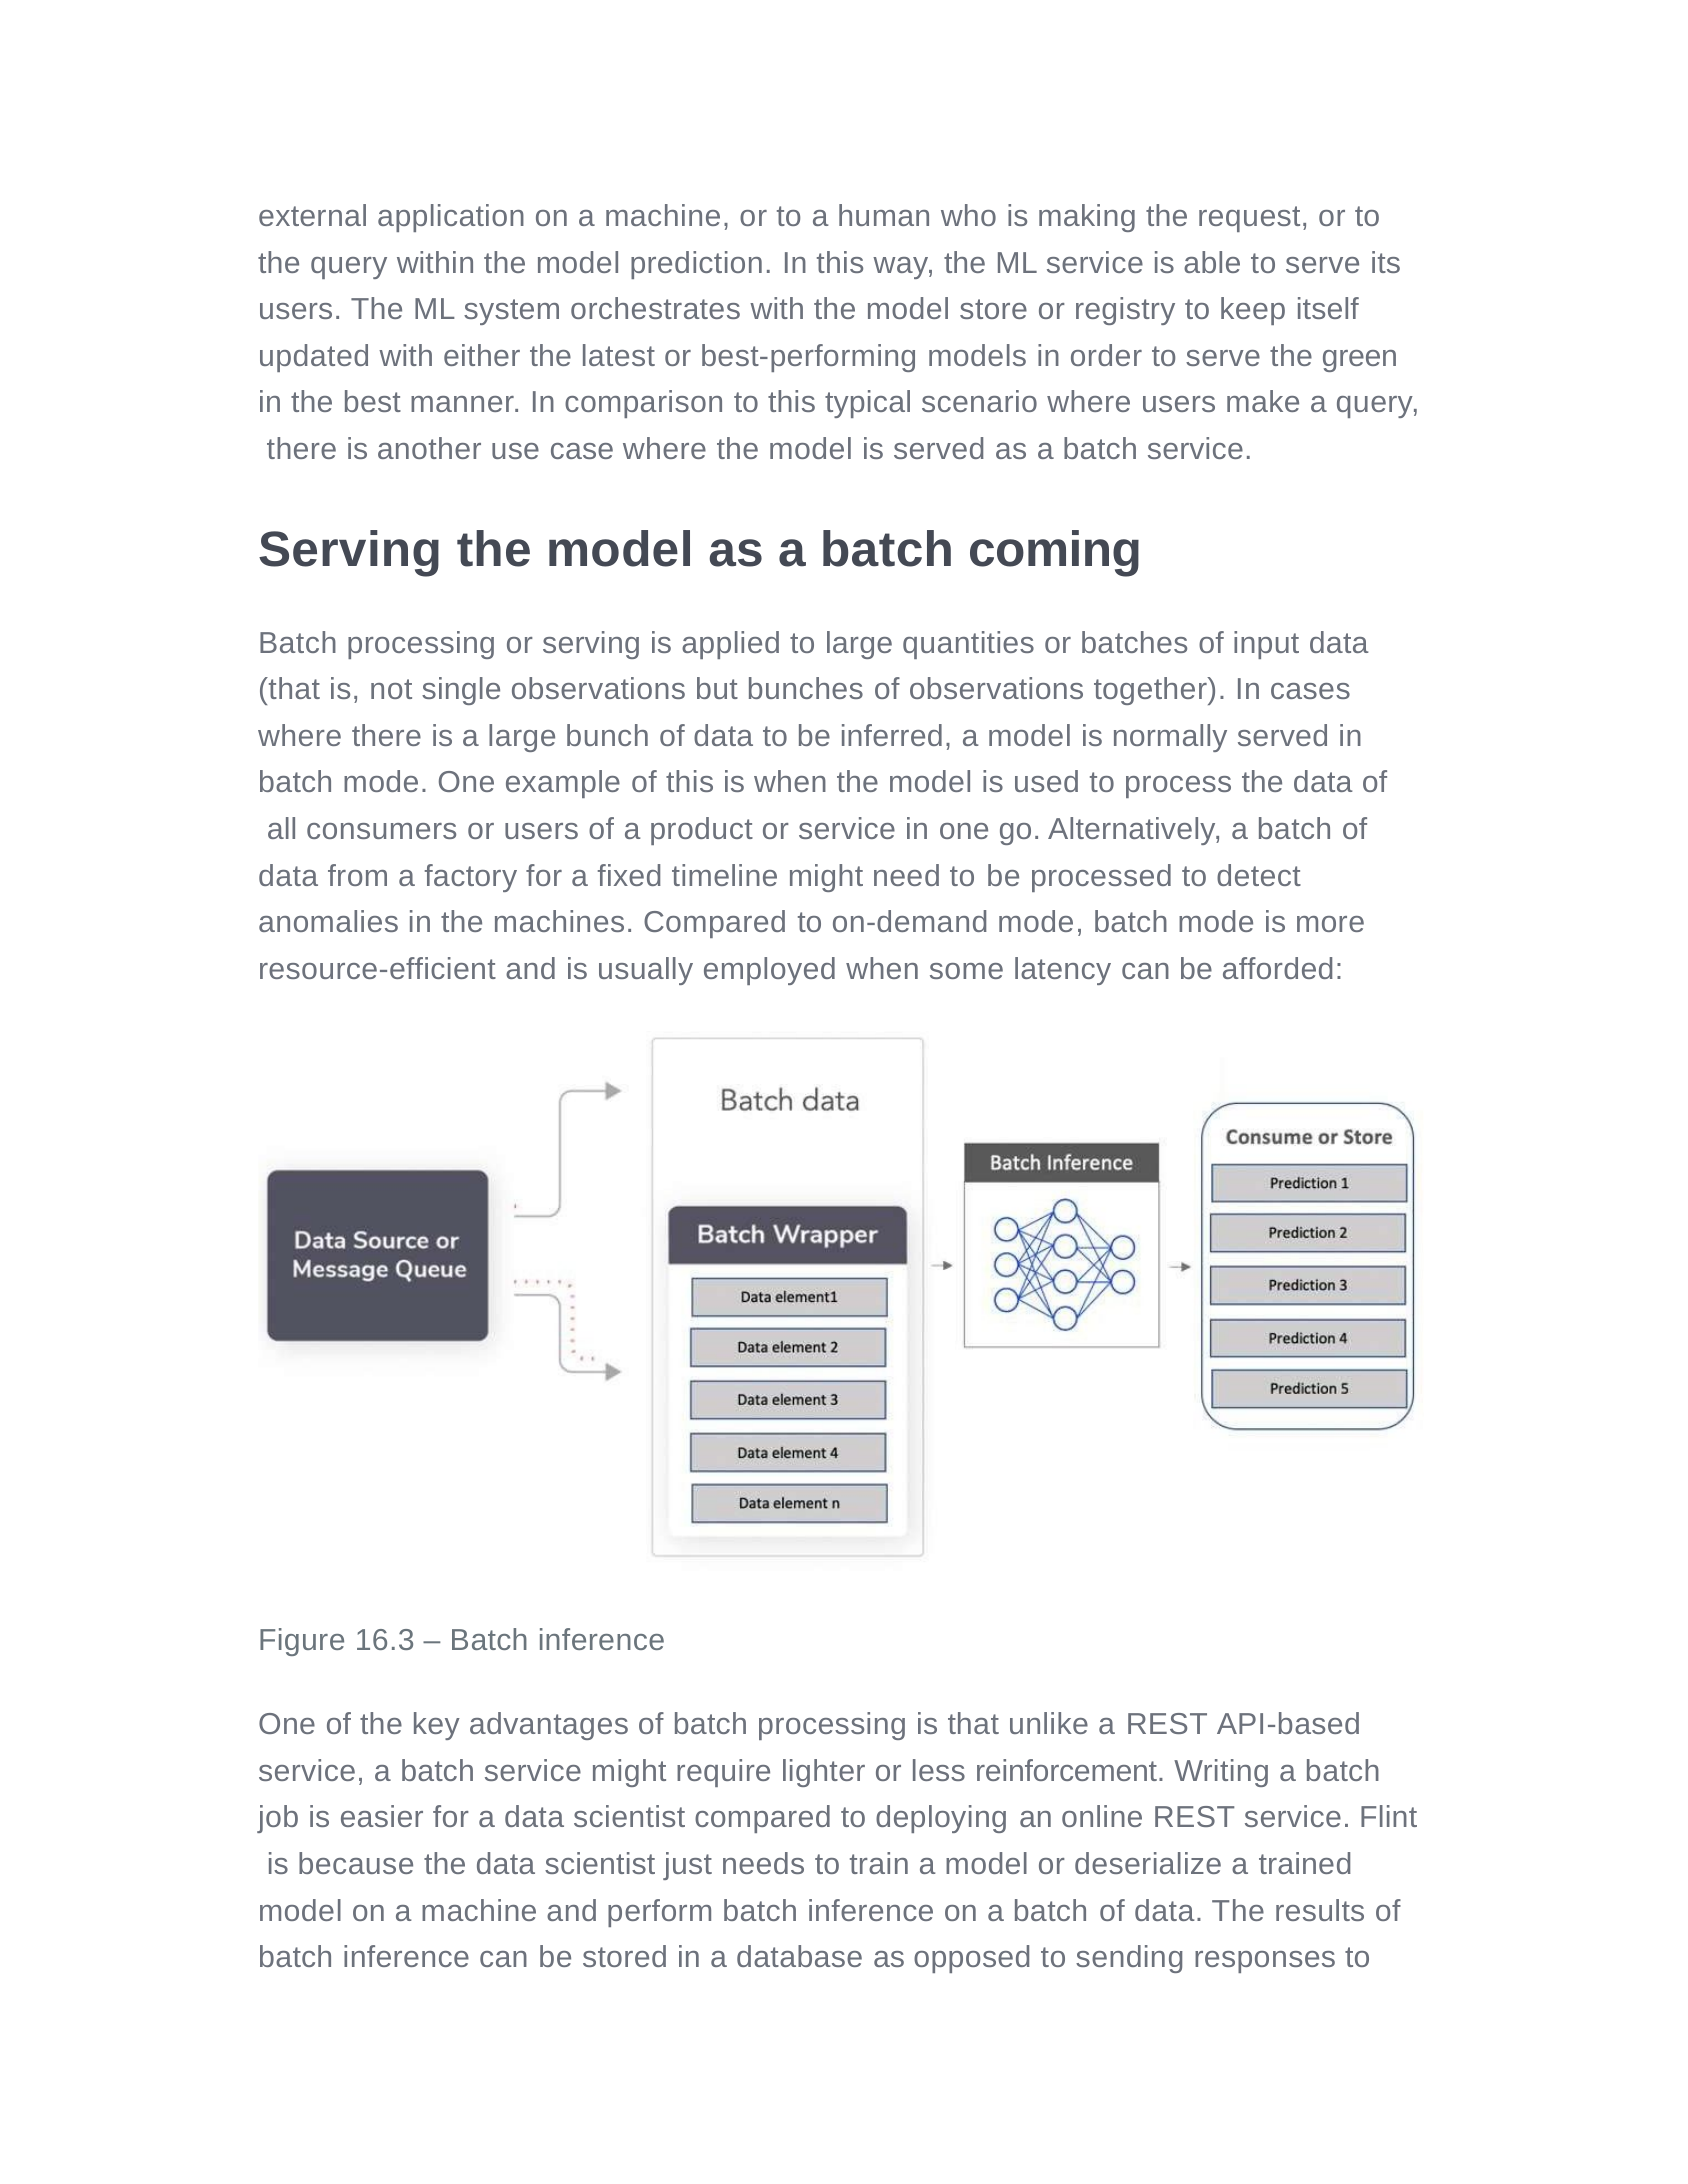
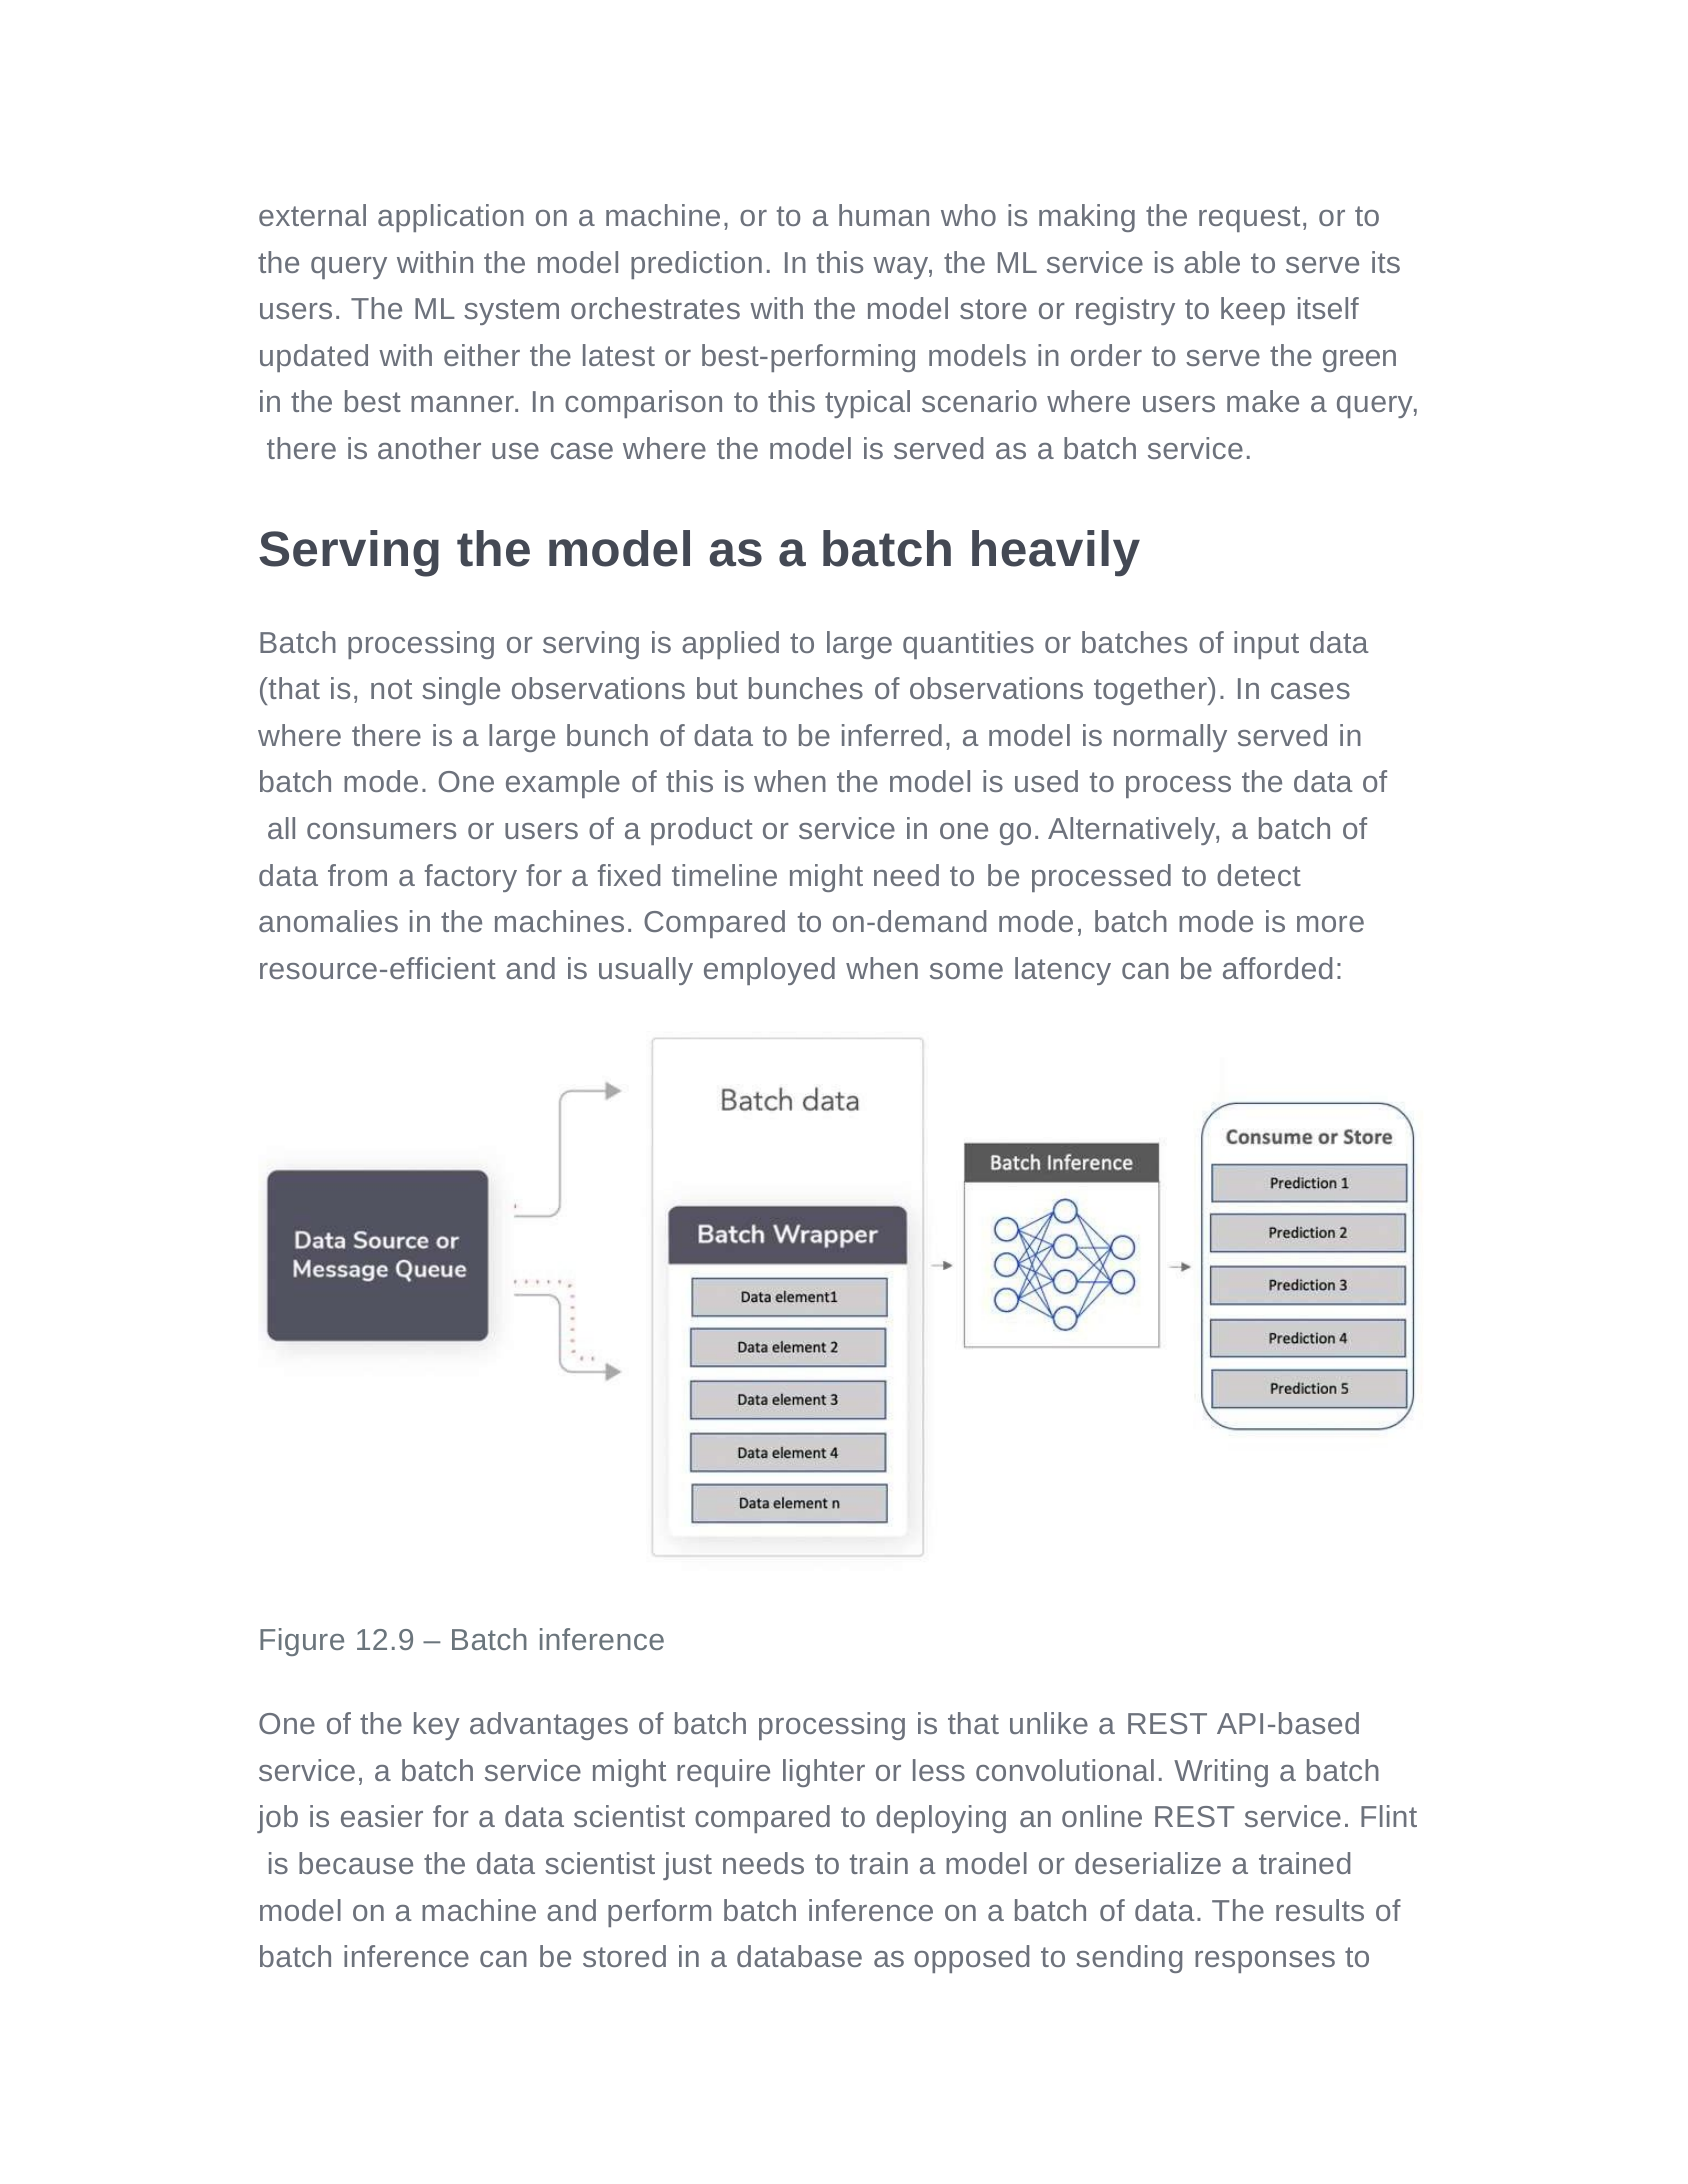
coming: coming -> heavily
16.3: 16.3 -> 12.9
reinforcement: reinforcement -> convolutional
